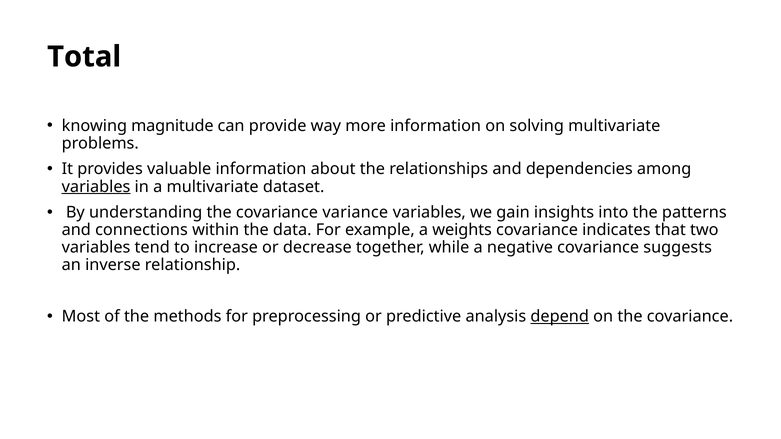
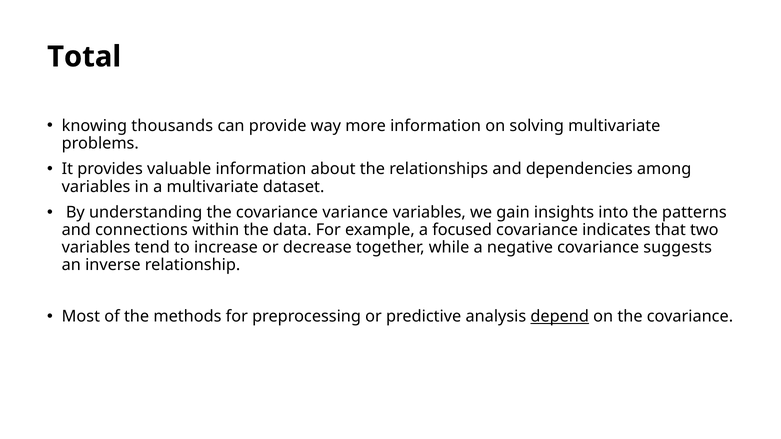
magnitude: magnitude -> thousands
variables at (96, 187) underline: present -> none
weights: weights -> focused
